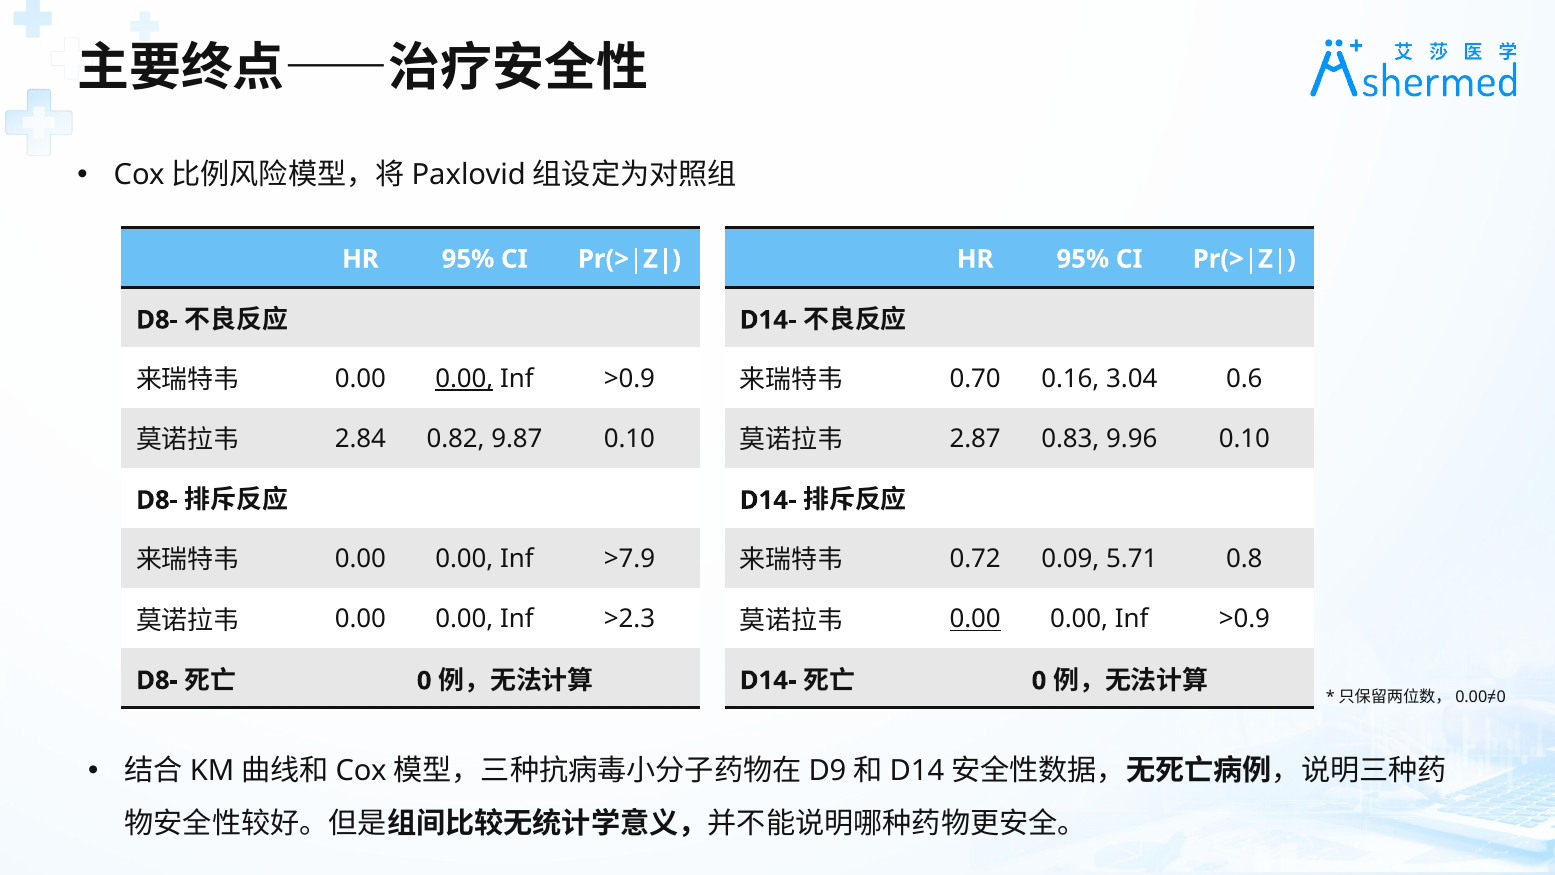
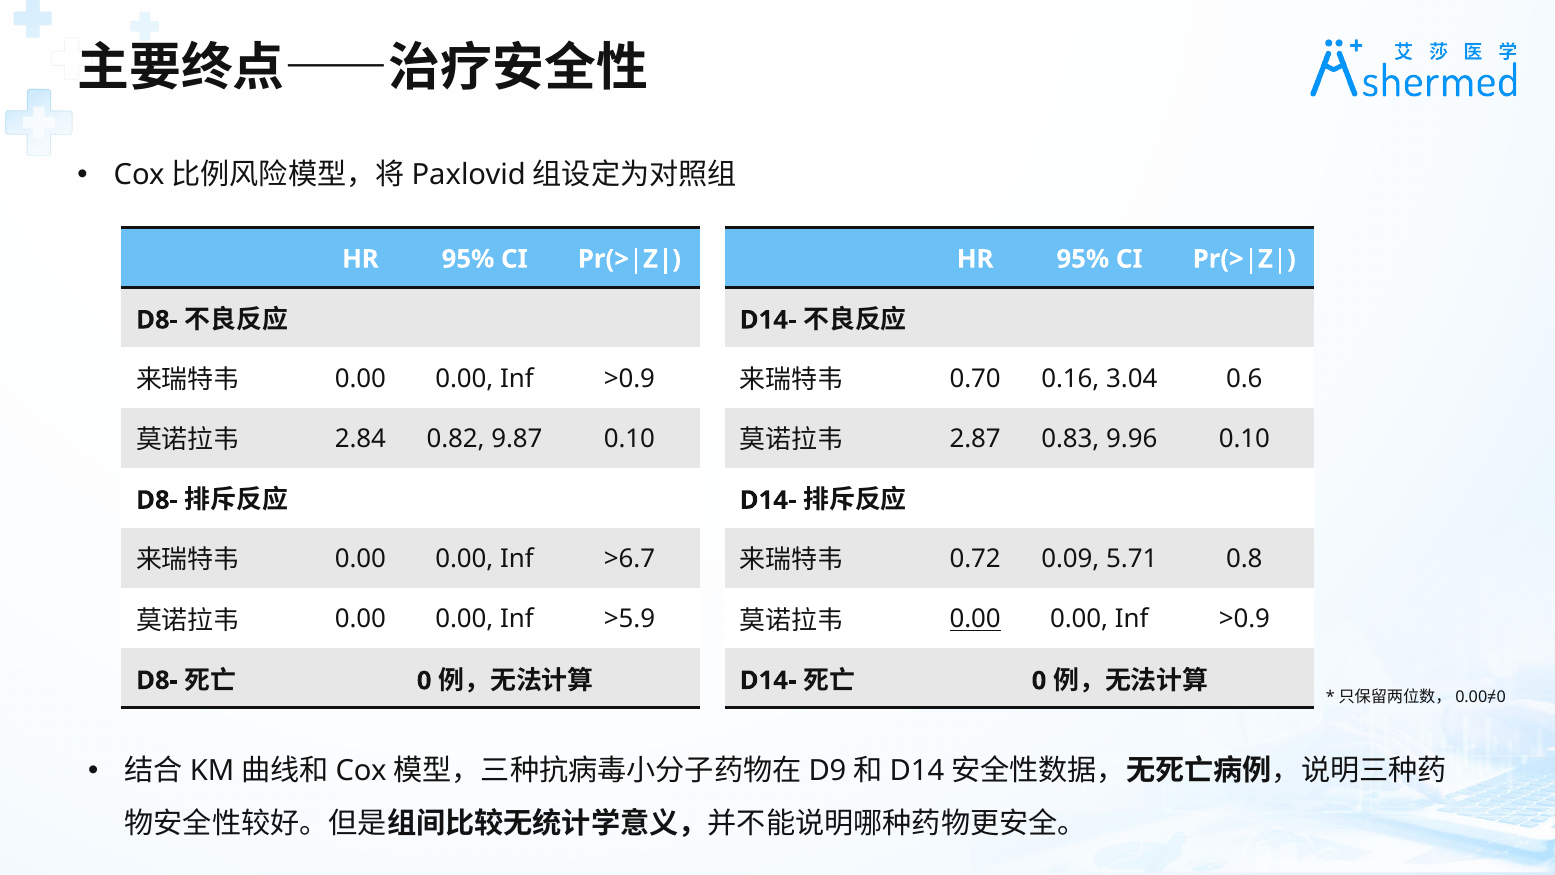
0.00 at (464, 379) underline: present -> none
>7.9: >7.9 -> >6.7
>2.3: >2.3 -> >5.9
